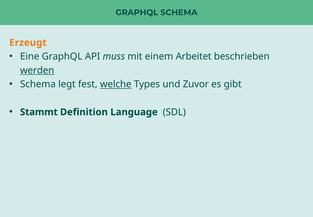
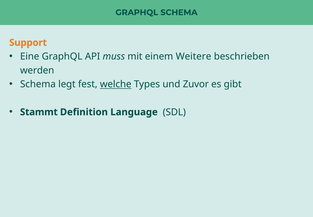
Erzeugt: Erzeugt -> Support
Arbeitet: Arbeitet -> Weitere
werden underline: present -> none
